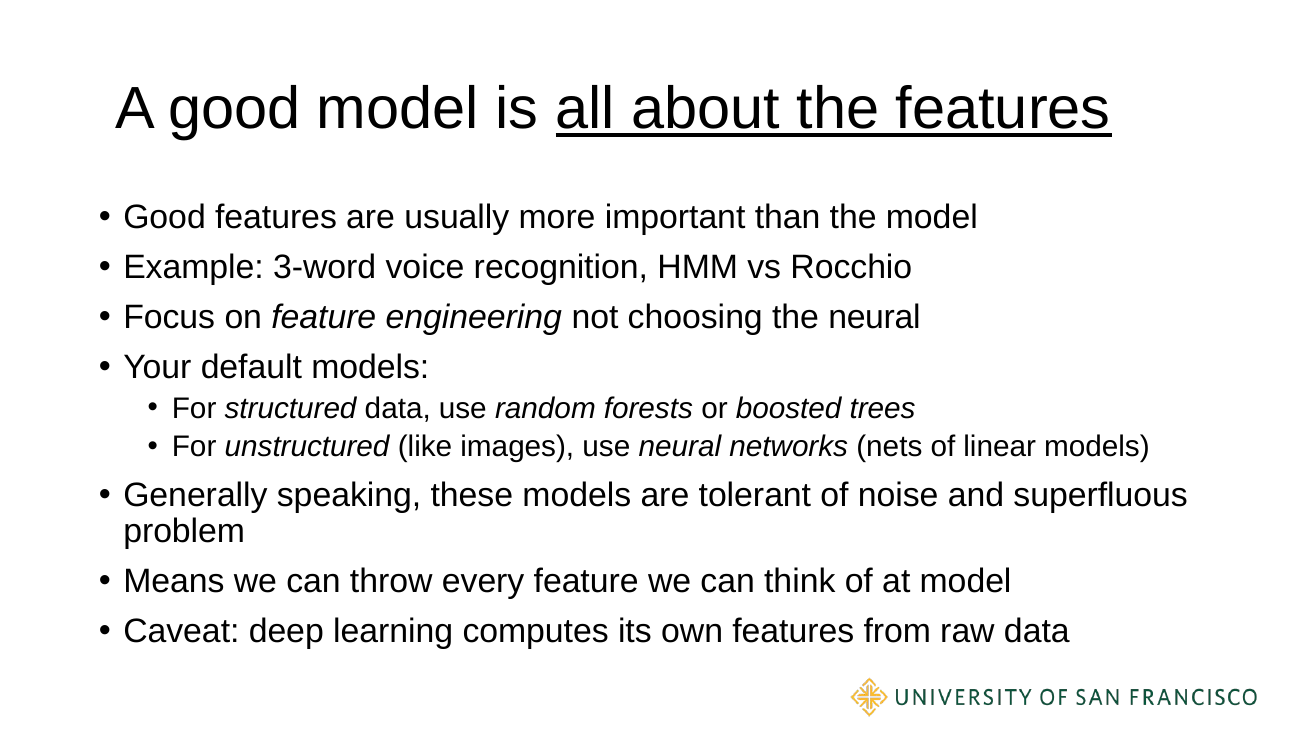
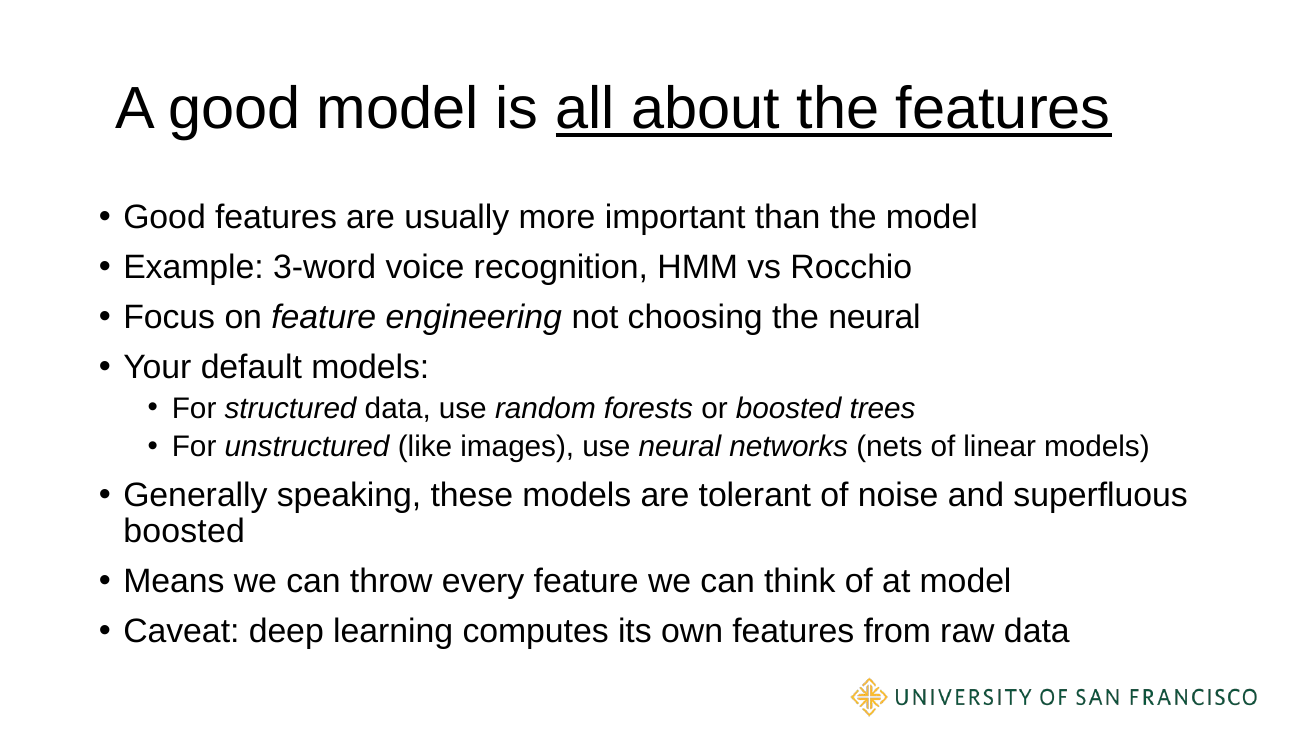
problem at (184, 532): problem -> boosted
